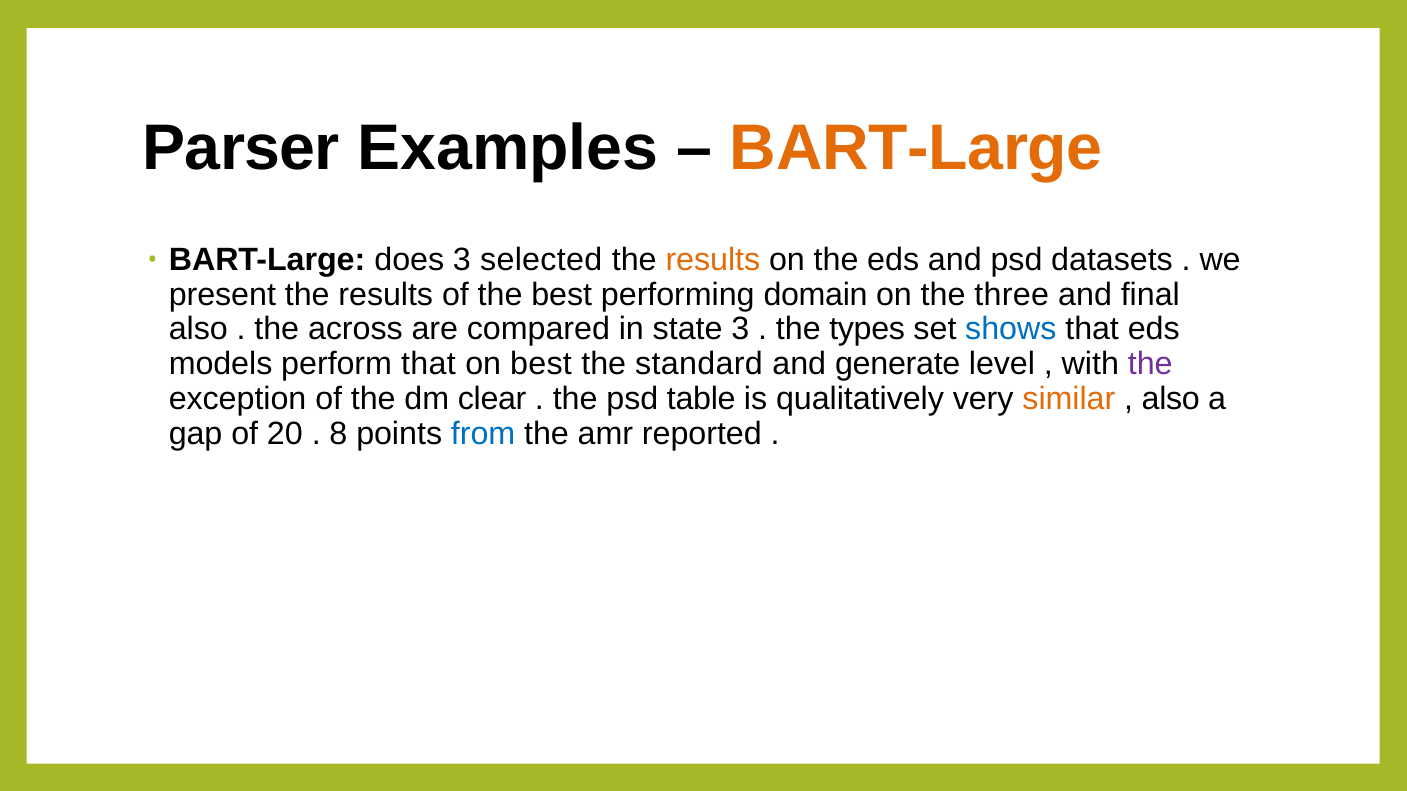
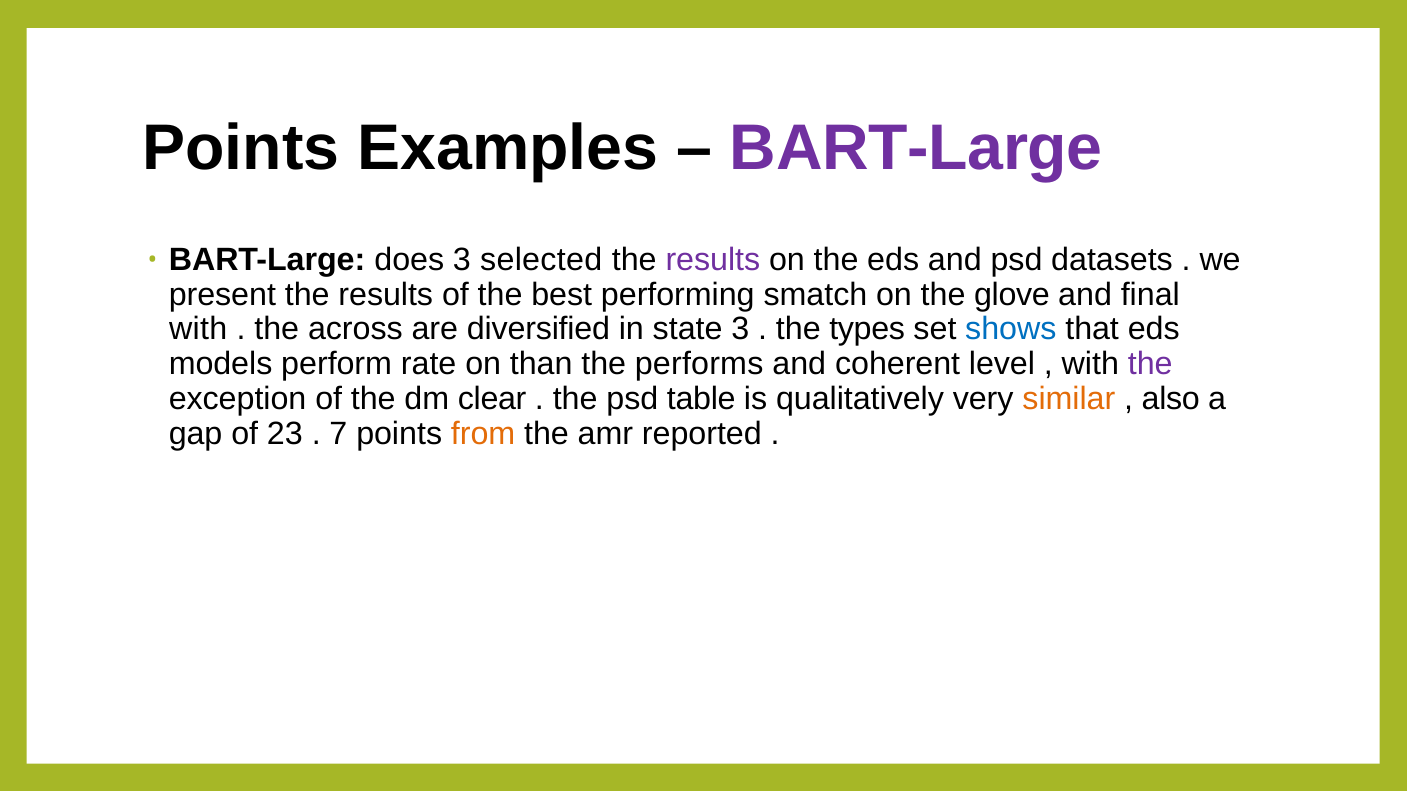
Parser at (241, 148): Parser -> Points
BART-Large at (916, 148) colour: orange -> purple
results at (713, 260) colour: orange -> purple
domain: domain -> smatch
three: three -> glove
also at (198, 329): also -> with
compared: compared -> diversified
perform that: that -> rate
on best: best -> than
standard: standard -> performs
generate: generate -> coherent
20: 20 -> 23
8: 8 -> 7
from colour: blue -> orange
